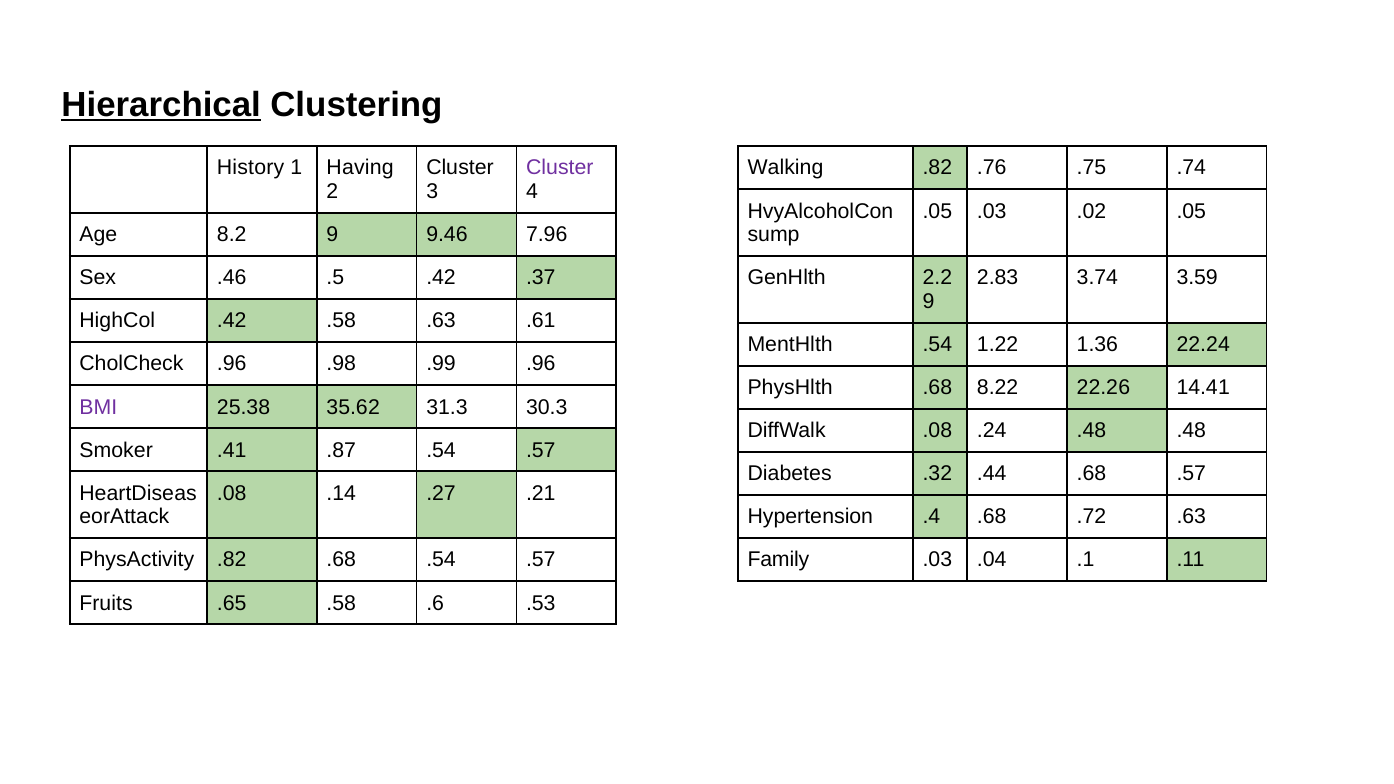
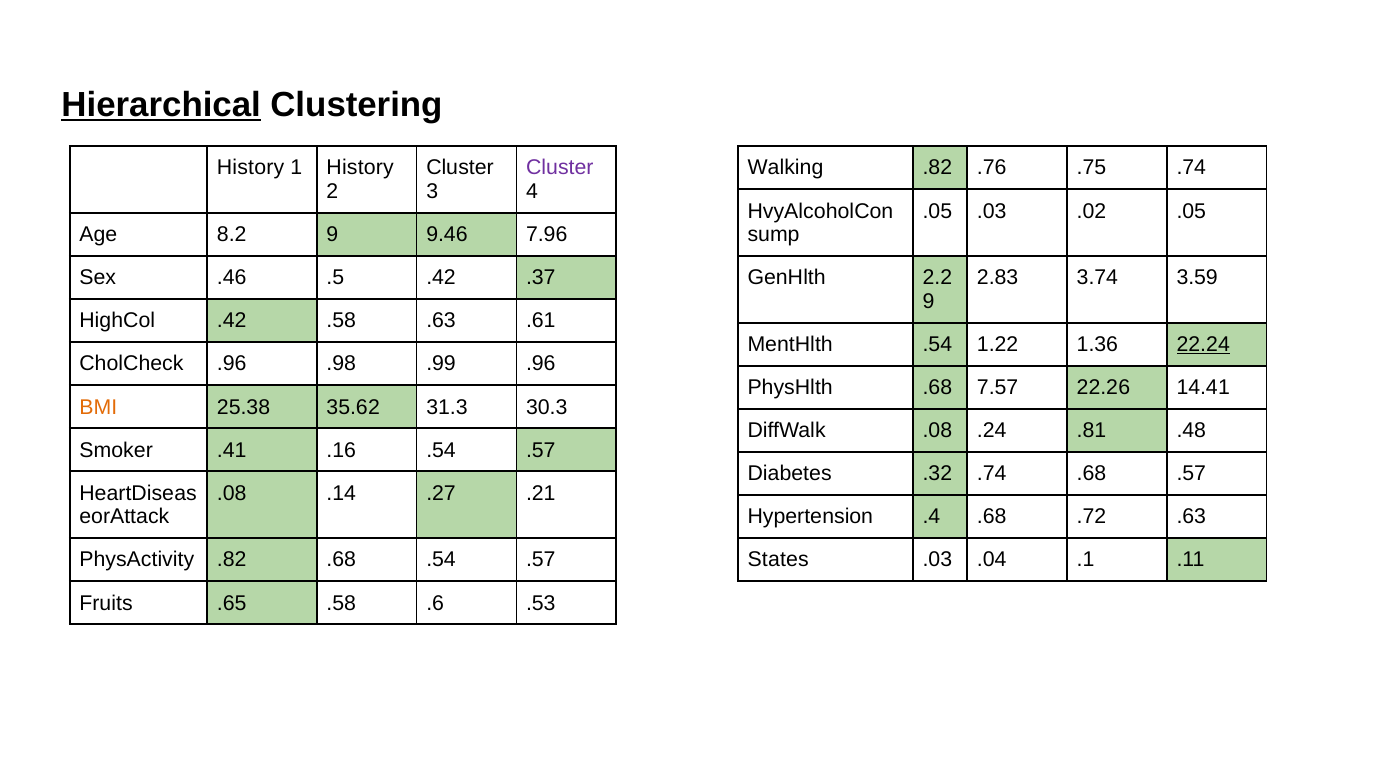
1 Having: Having -> History
22.24 underline: none -> present
8.22: 8.22 -> 7.57
BMI colour: purple -> orange
.24 .48: .48 -> .81
.87: .87 -> .16
.32 .44: .44 -> .74
Family: Family -> States
